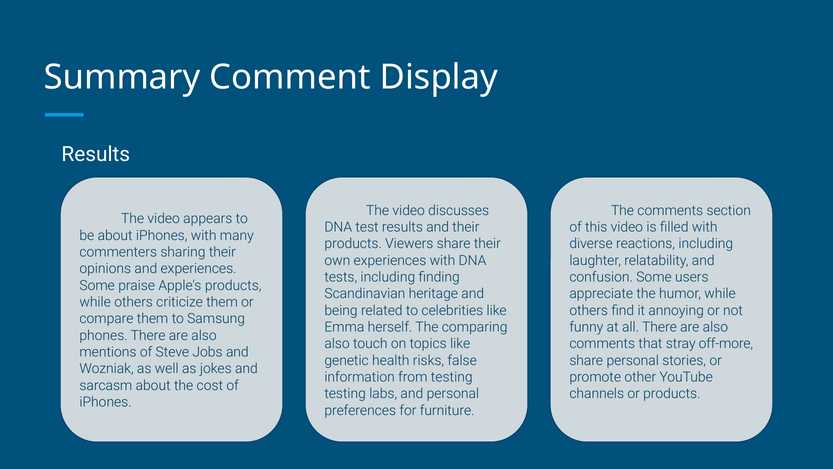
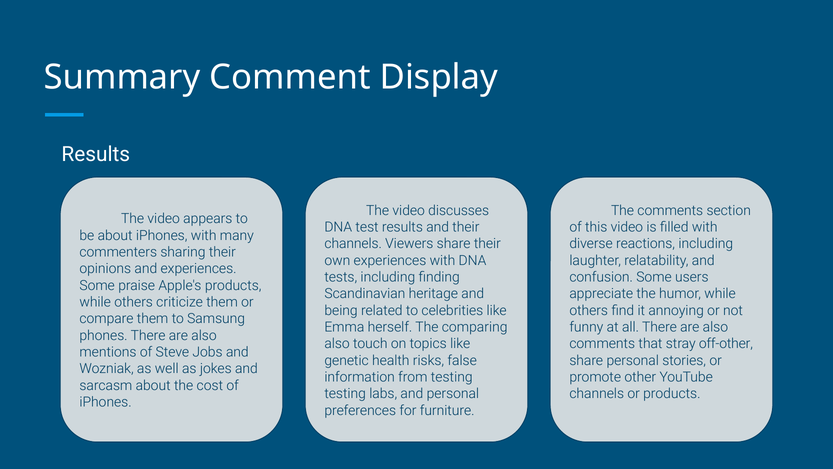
products at (353, 244): products -> channels
off-more: off-more -> off-other
